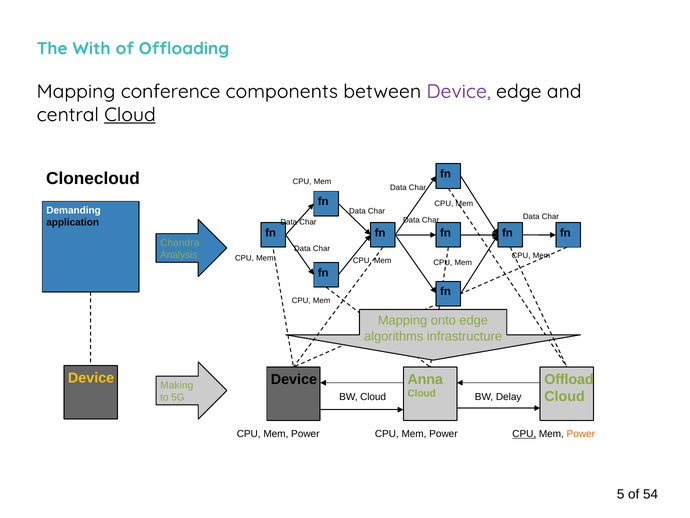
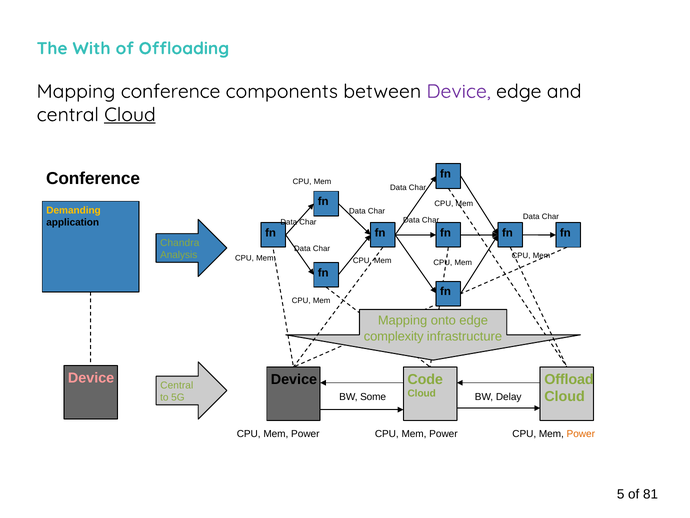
Clonecloud at (93, 179): Clonecloud -> Conference
Demanding colour: white -> yellow
algorithms: algorithms -> complexity
Device at (91, 378) colour: yellow -> pink
Anna: Anna -> Code
Making at (177, 385): Making -> Central
BW Cloud: Cloud -> Some
CPU at (524, 434) underline: present -> none
54: 54 -> 81
